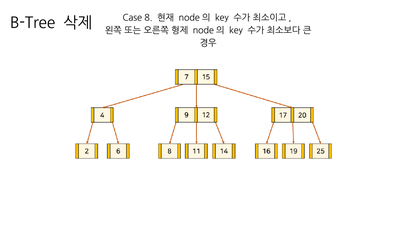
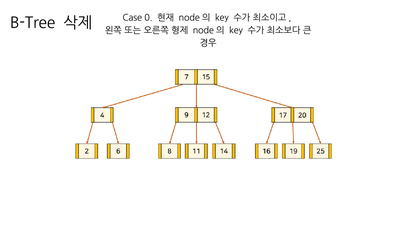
8: 8 -> 0
